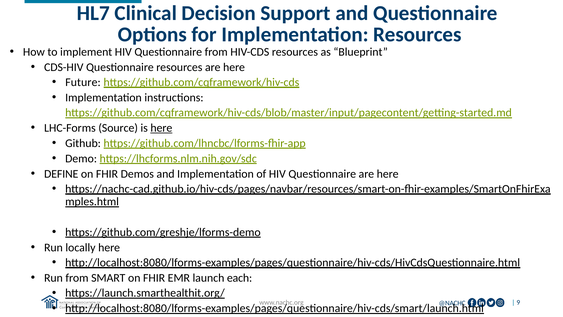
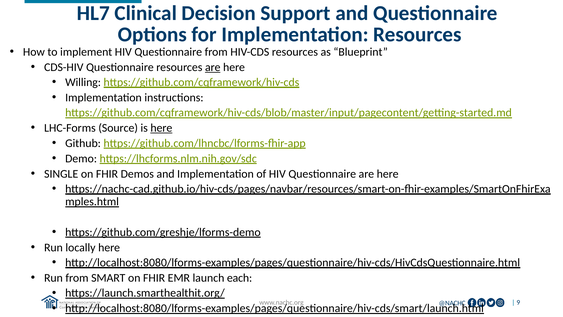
are at (213, 67) underline: none -> present
Future: Future -> Willing
DEFINE: DEFINE -> SINGLE
